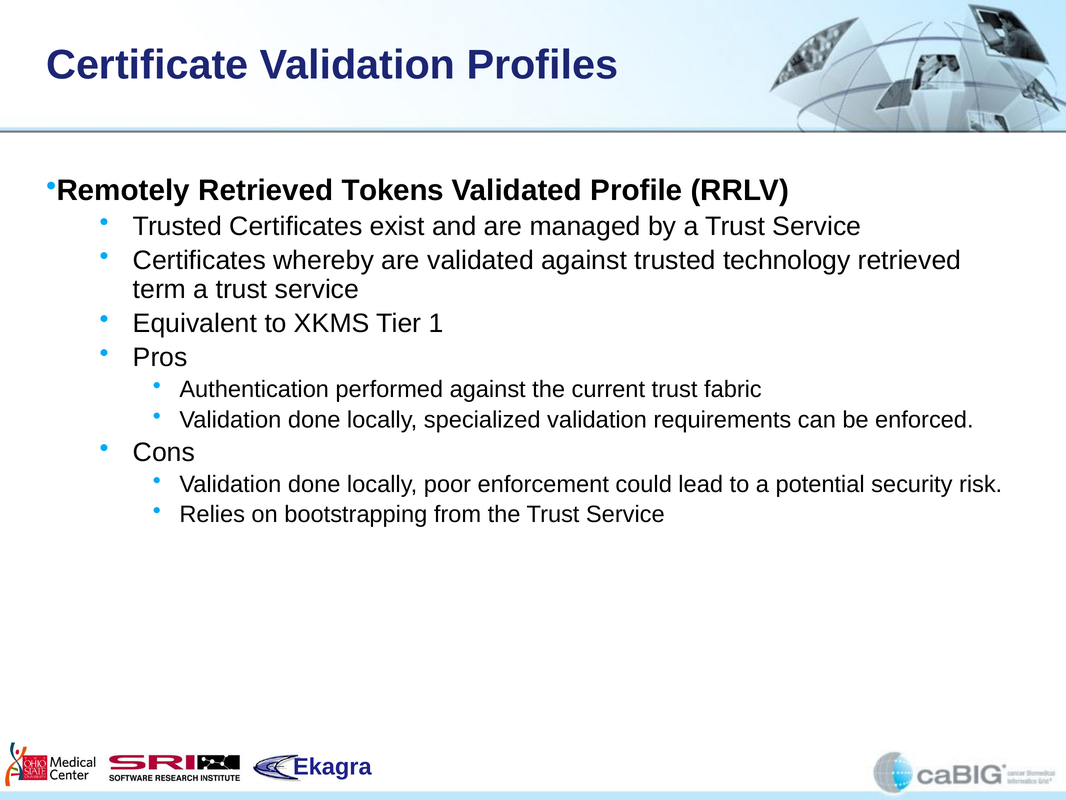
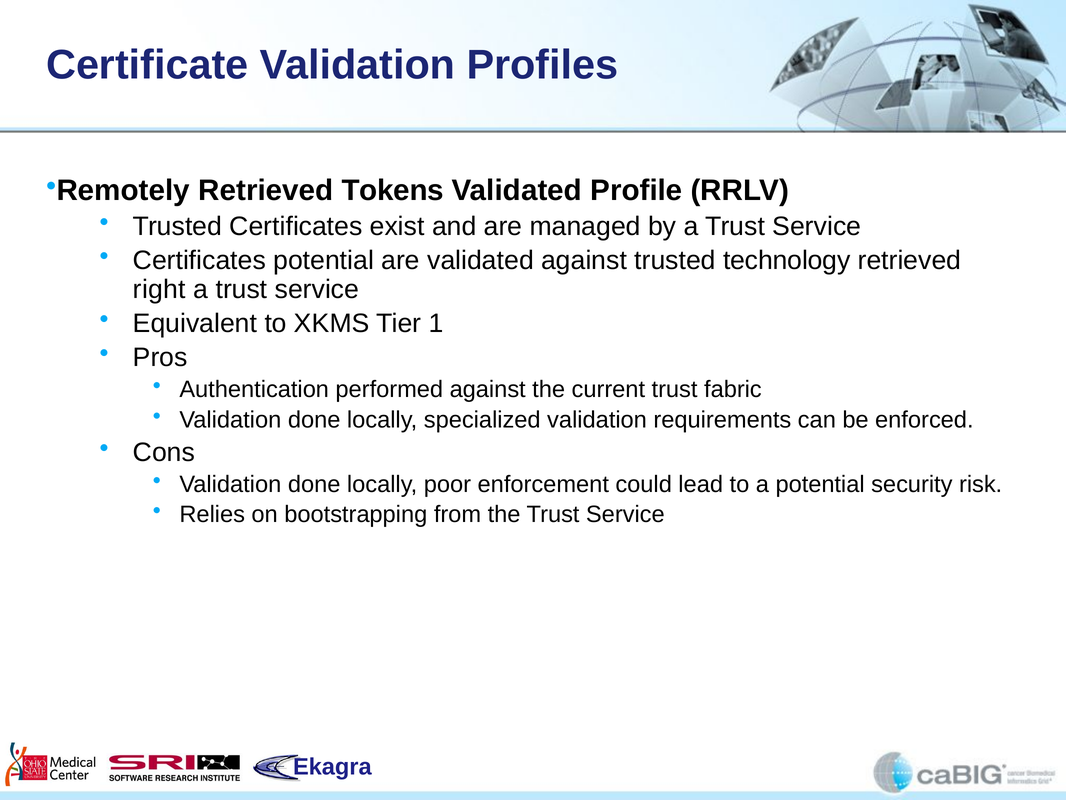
Certificates whereby: whereby -> potential
term: term -> right
